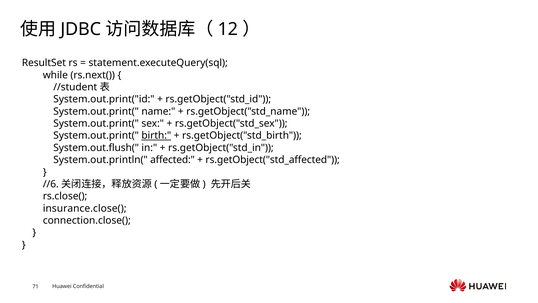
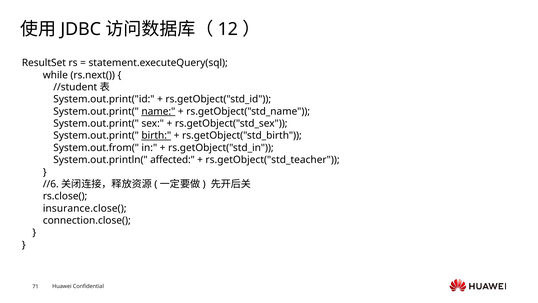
name underline: none -> present
System.out.flush(: System.out.flush( -> System.out.from(
rs.getObject("std_affected: rs.getObject("std_affected -> rs.getObject("std_teacher
